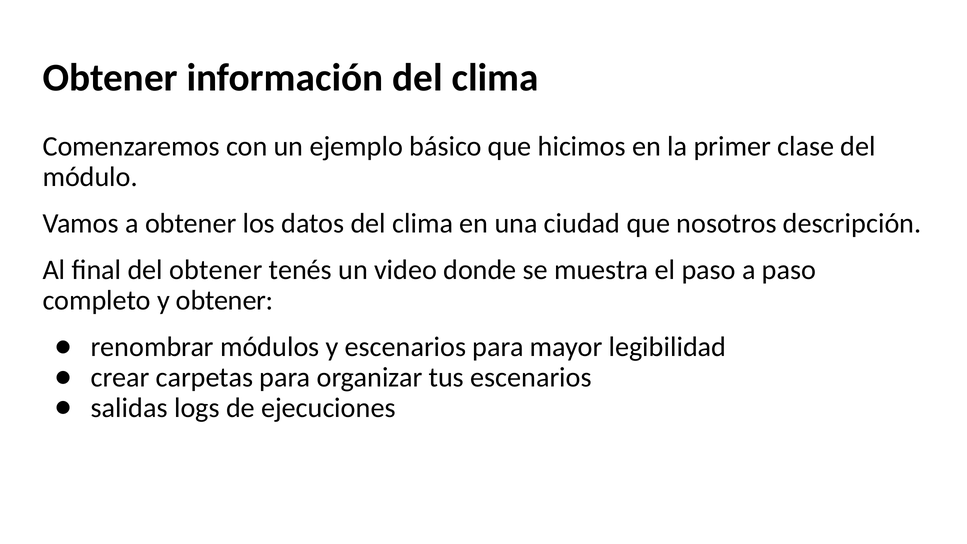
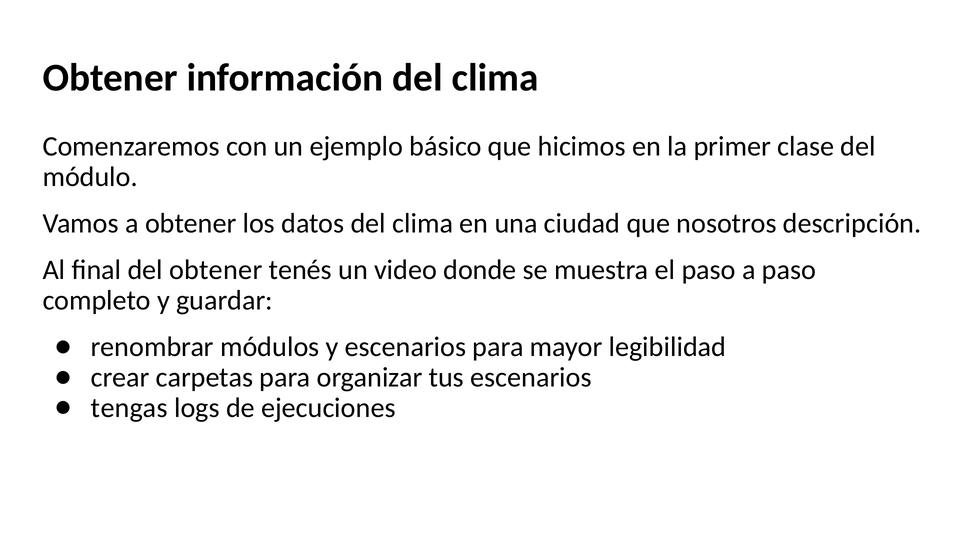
y obtener: obtener -> guardar
salidas: salidas -> tengas
